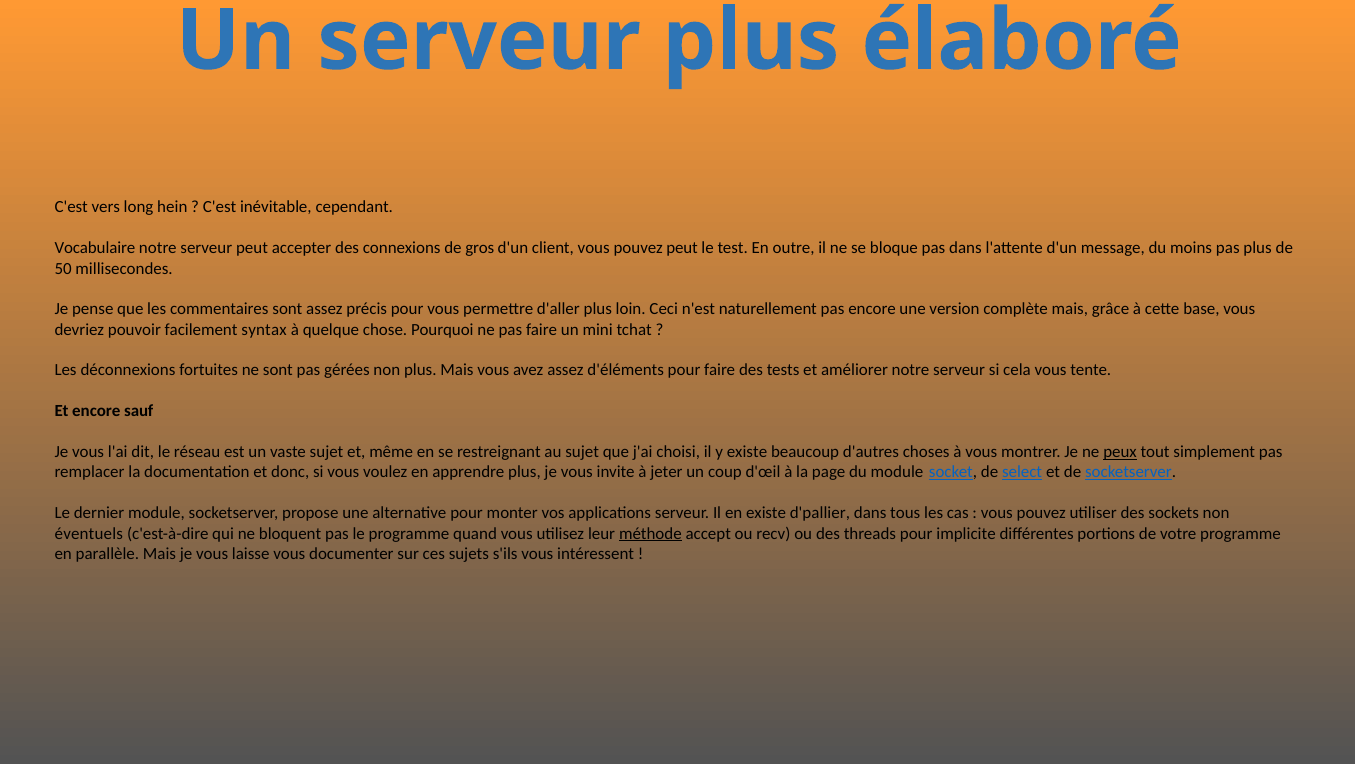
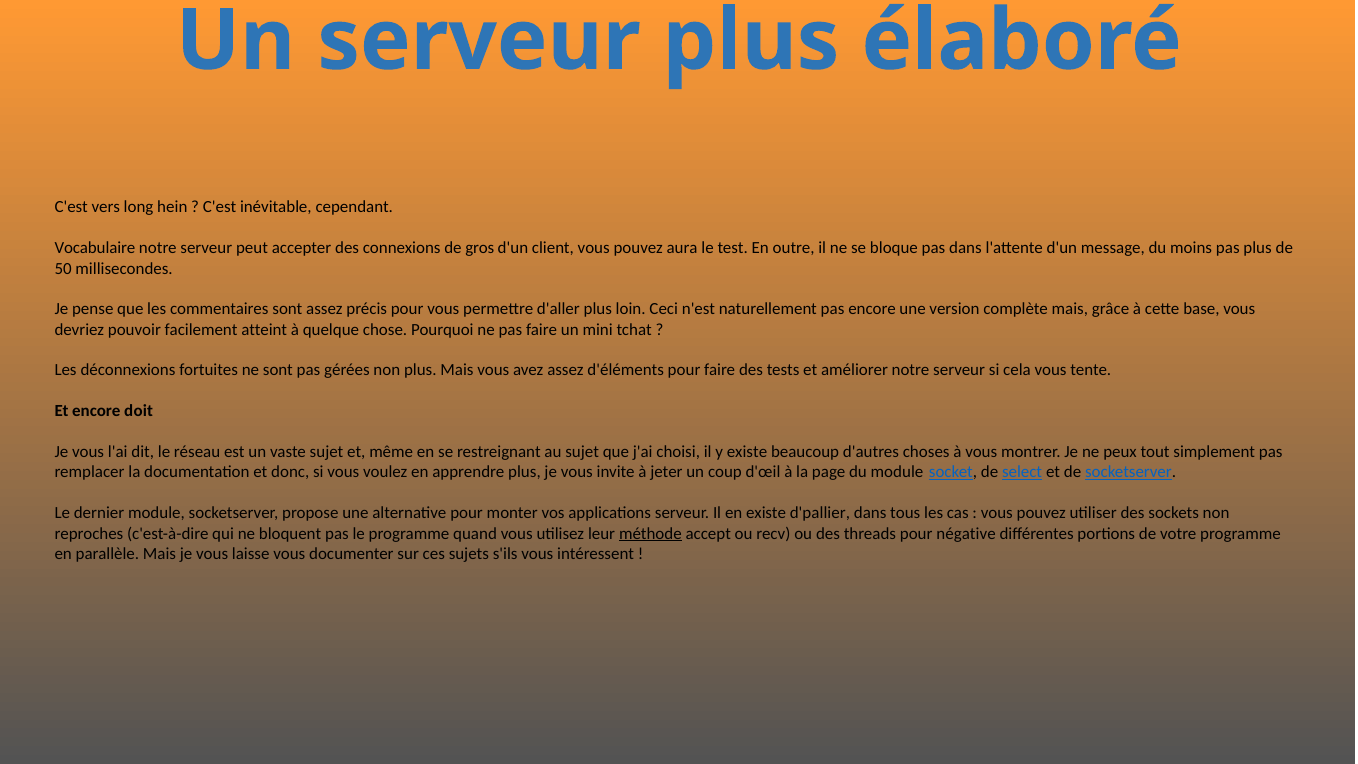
pouvez peut: peut -> aura
syntax: syntax -> atteint
sauf: sauf -> doit
peux underline: present -> none
éventuels: éventuels -> reproches
implicite: implicite -> négative
